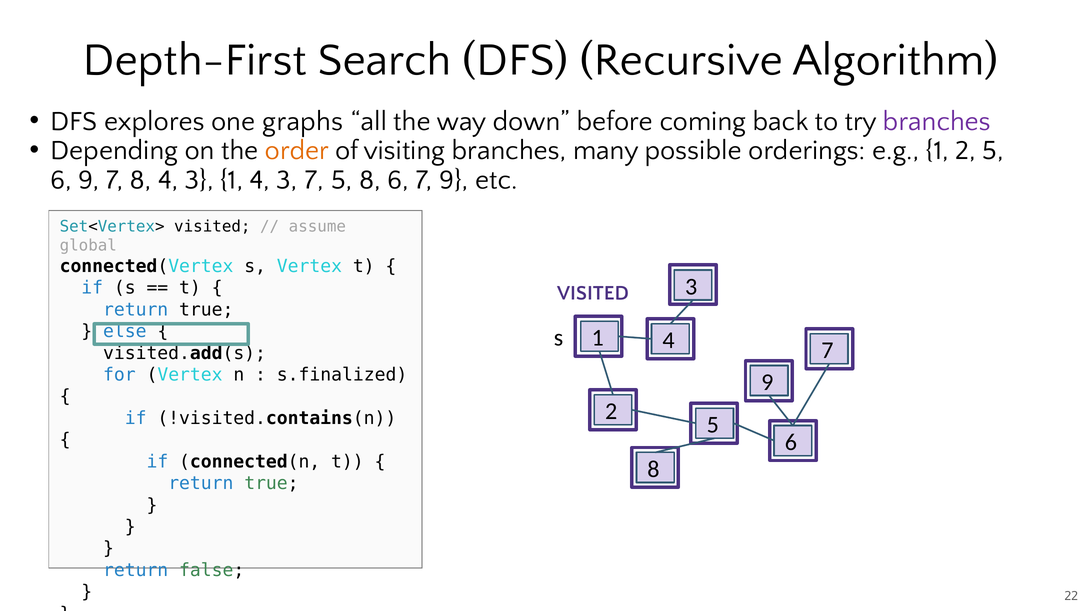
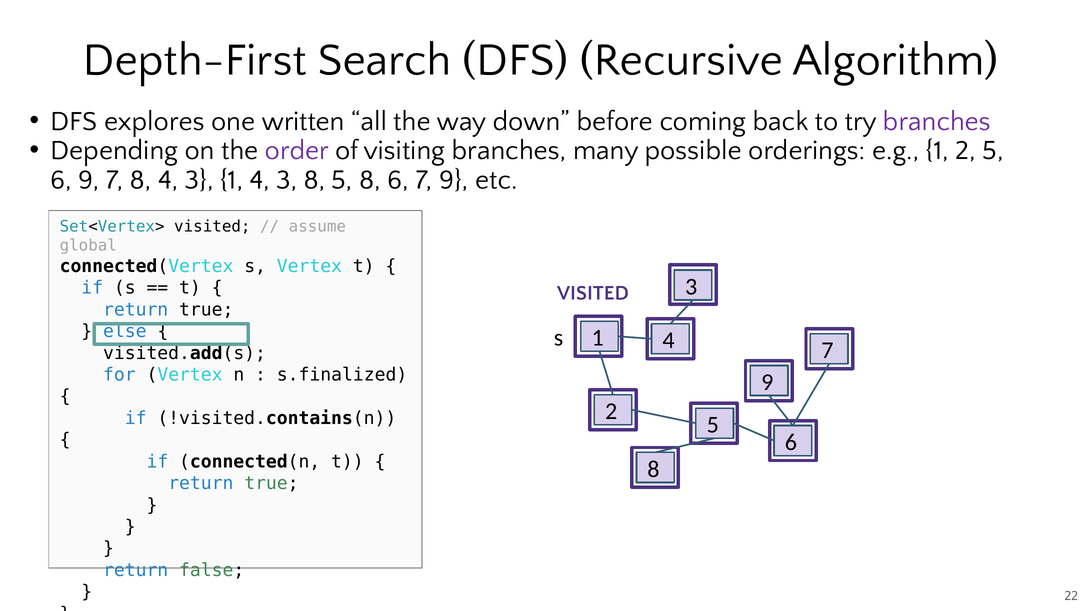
graphs: graphs -> written
order colour: orange -> purple
3 7: 7 -> 8
